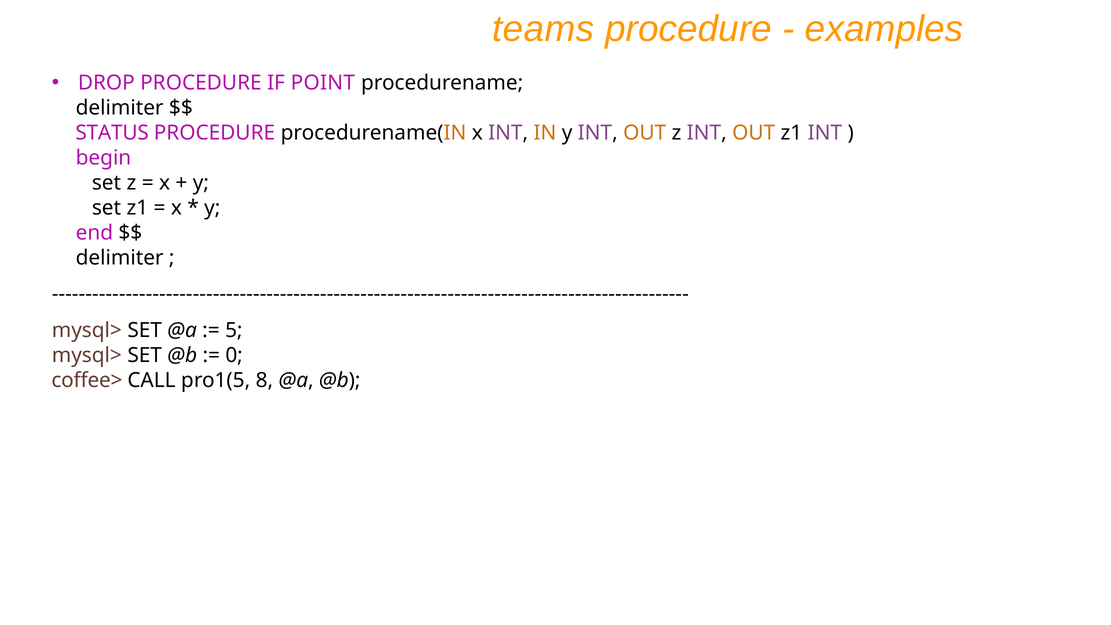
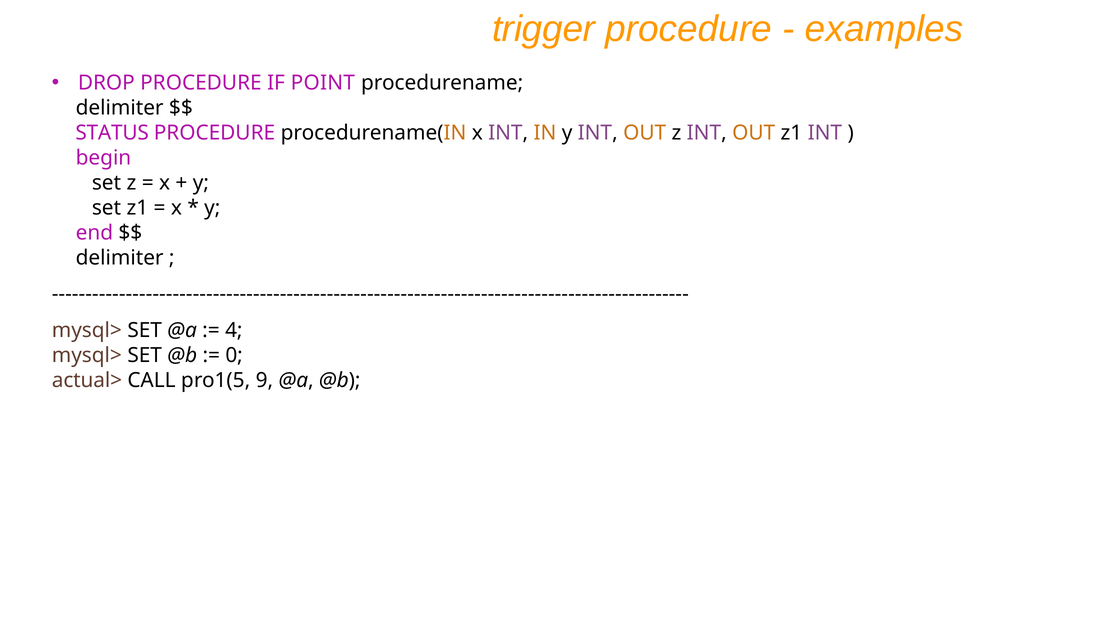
teams: teams -> trigger
5: 5 -> 4
coffee>: coffee> -> actual>
8: 8 -> 9
